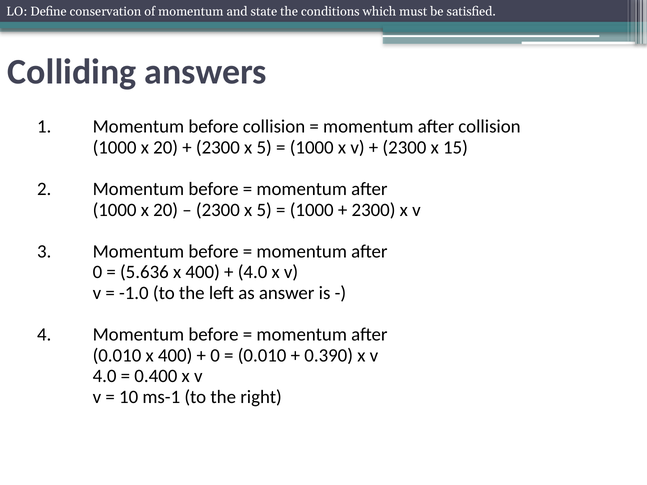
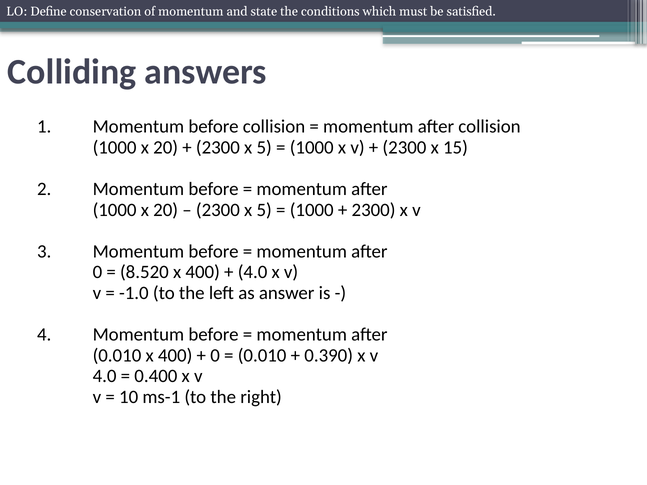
5.636: 5.636 -> 8.520
